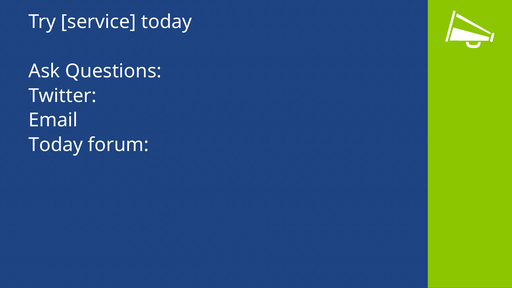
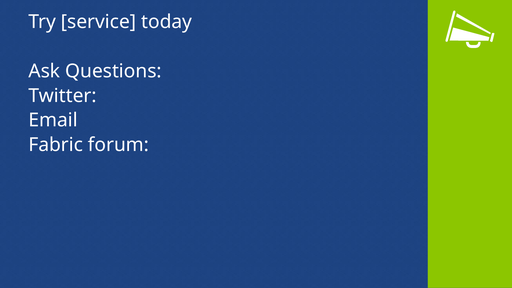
Today at (56, 145): Today -> Fabric
